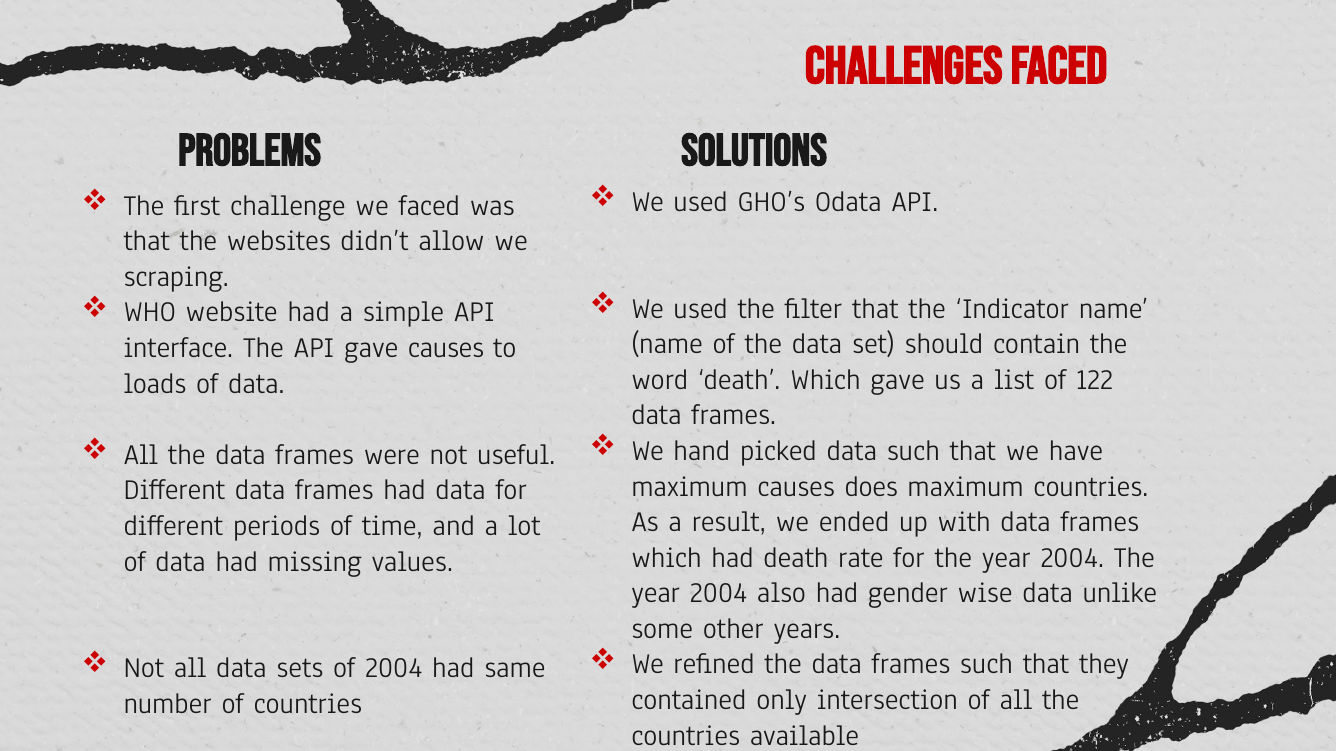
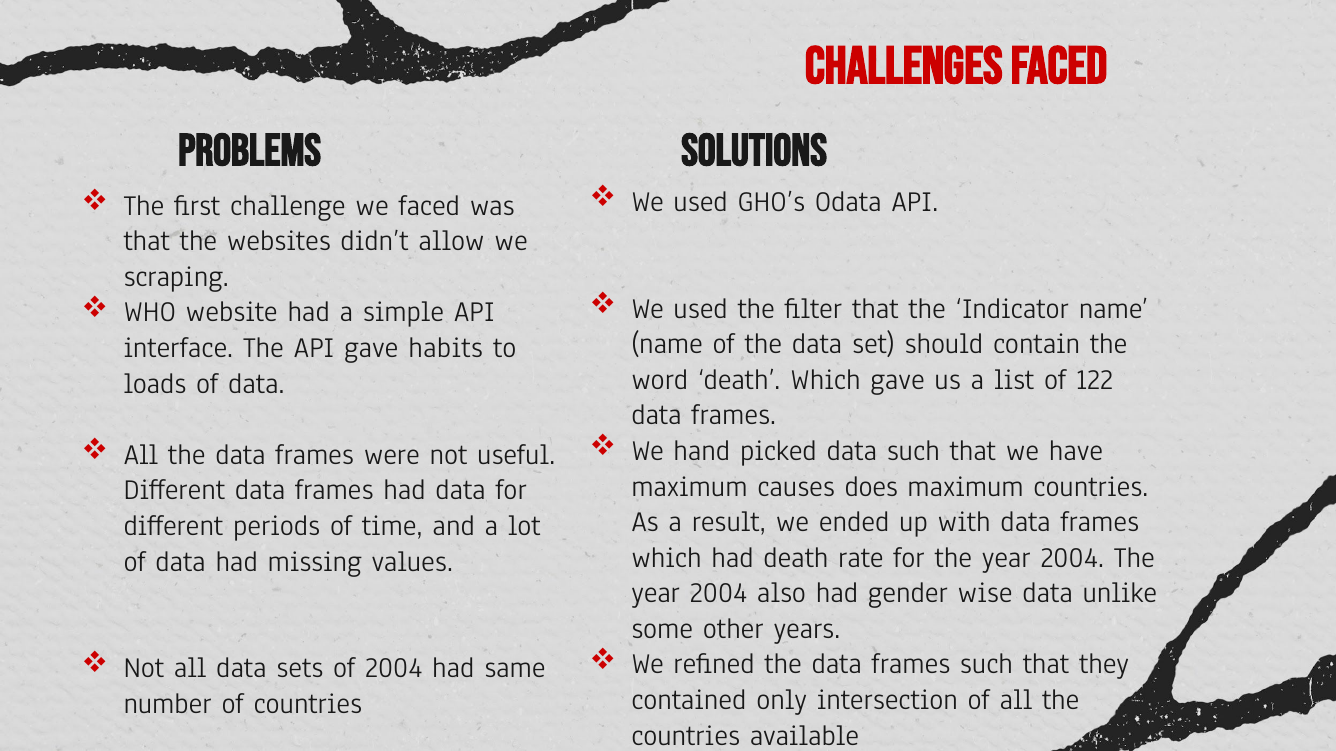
gave causes: causes -> habits
